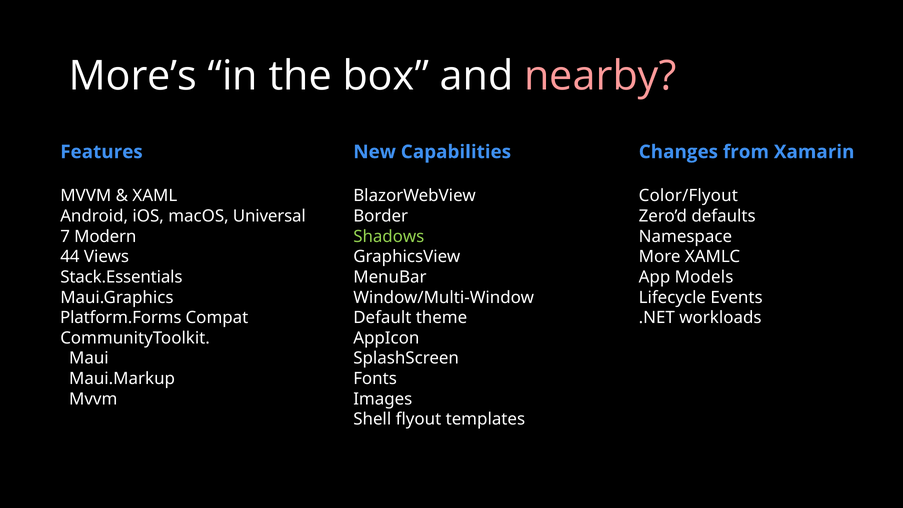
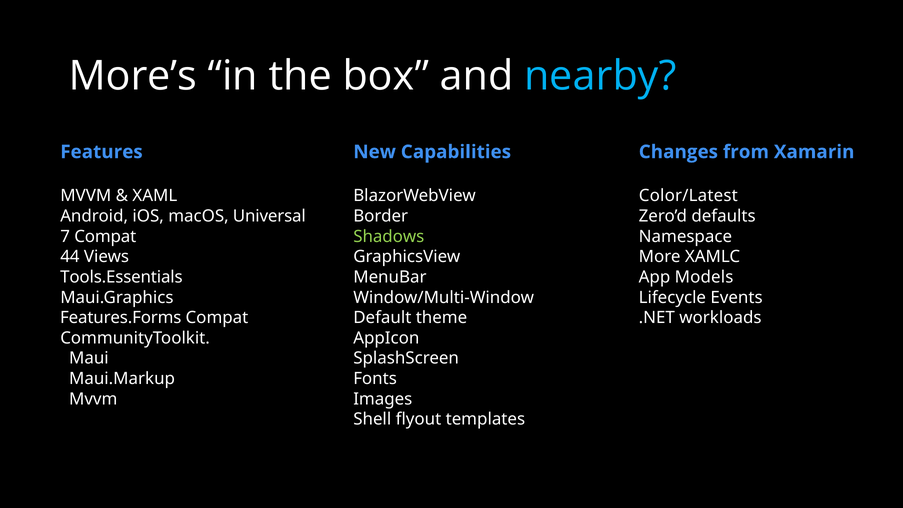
nearby colour: pink -> light blue
Color/Flyout: Color/Flyout -> Color/Latest
7 Modern: Modern -> Compat
Stack.Essentials: Stack.Essentials -> Tools.Essentials
Platform.Forms: Platform.Forms -> Features.Forms
